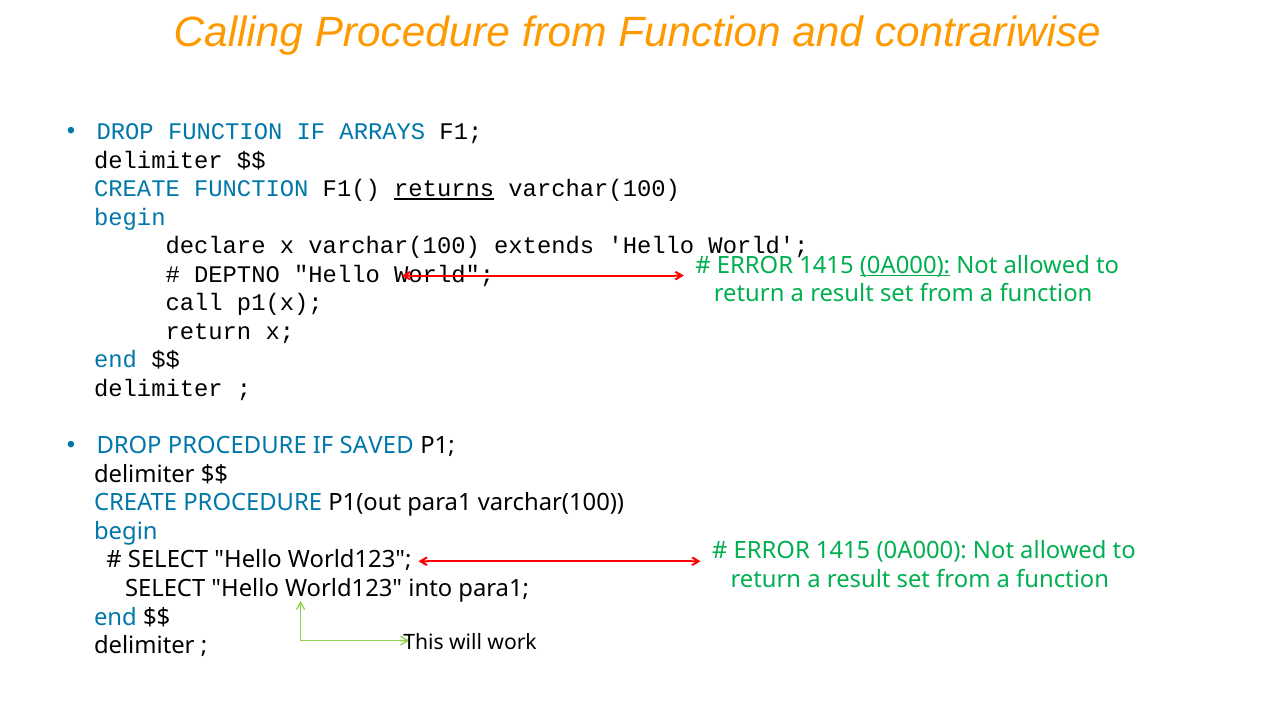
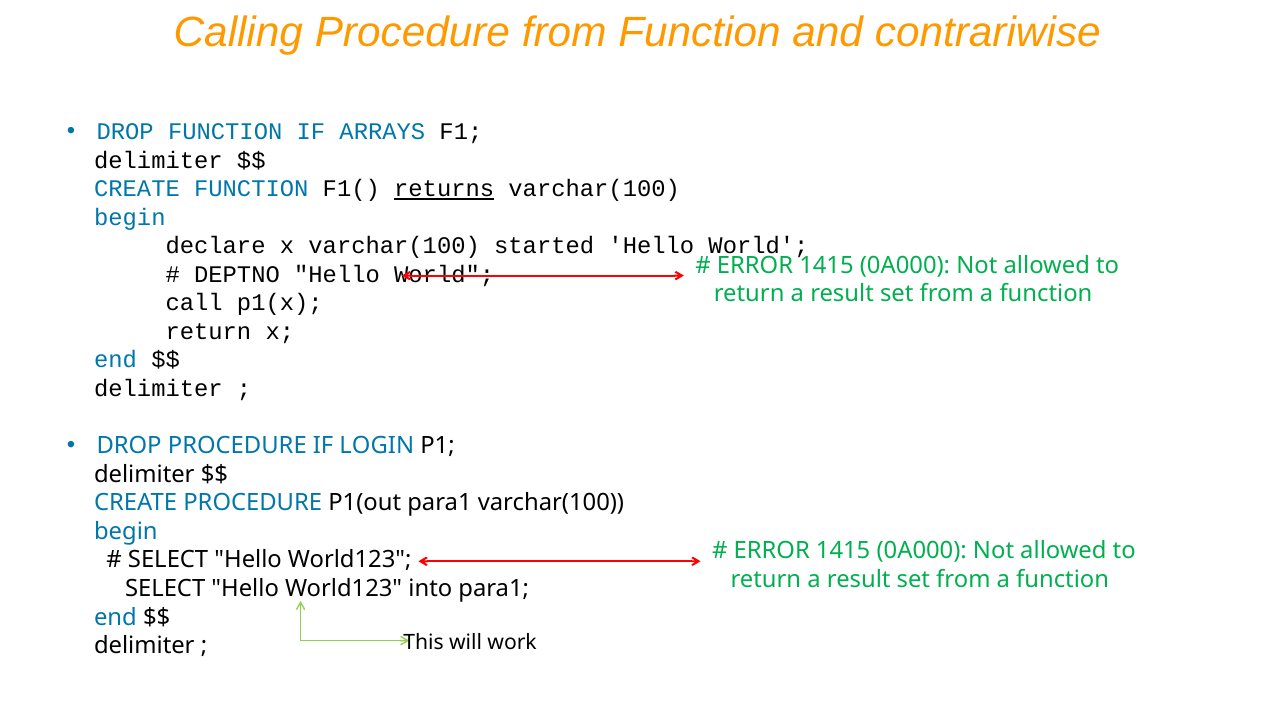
extends: extends -> started
0A000 at (905, 266) underline: present -> none
SAVED: SAVED -> LOGIN
